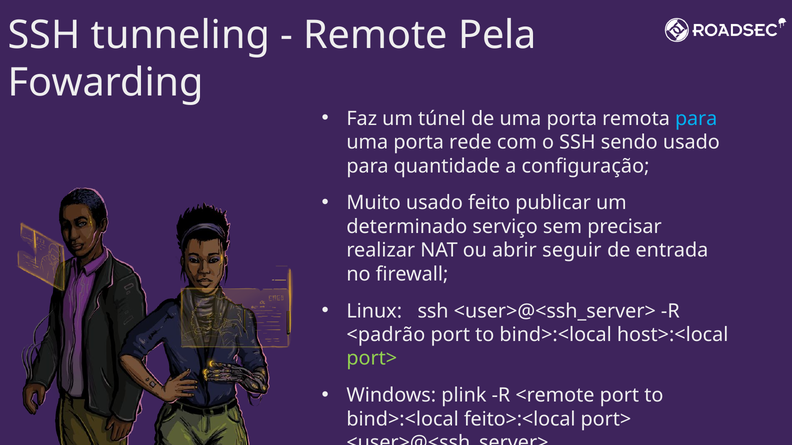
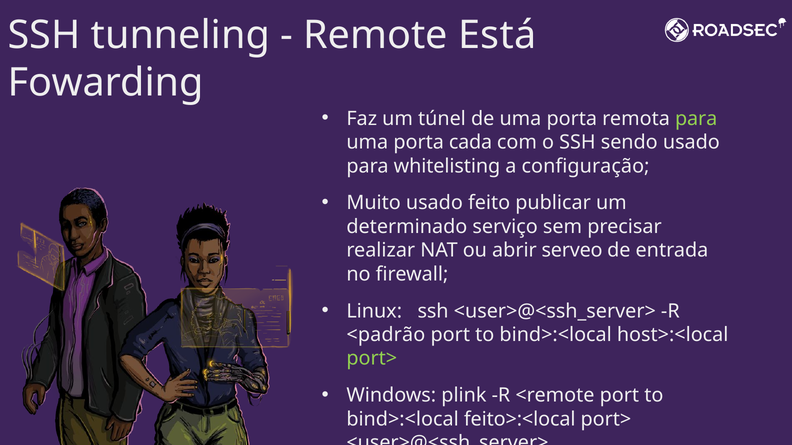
Pela: Pela -> Está
para at (696, 119) colour: light blue -> light green
rede: rede -> cada
quantidade: quantidade -> whitelisting
seguir: seguir -> serveo
